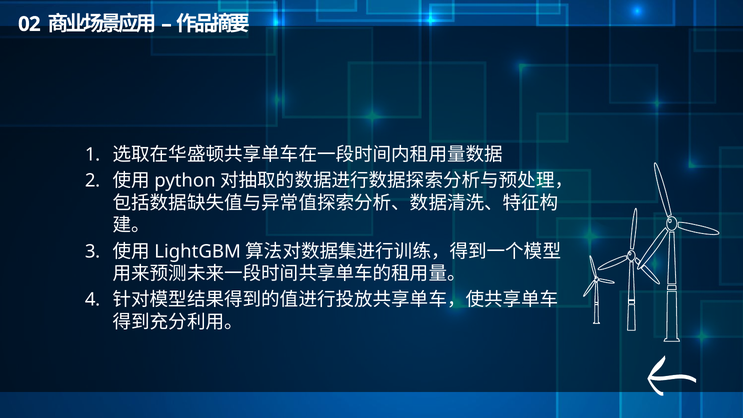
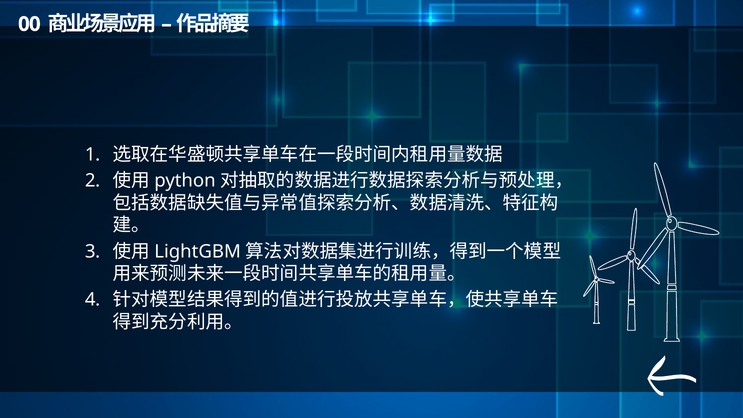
0 2: 2 -> 0
